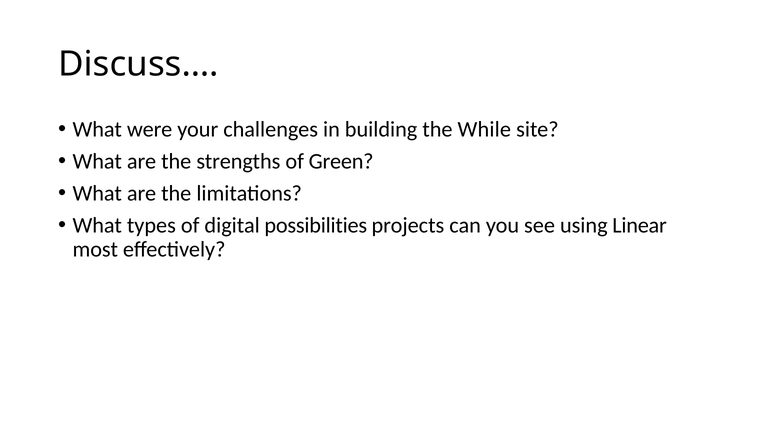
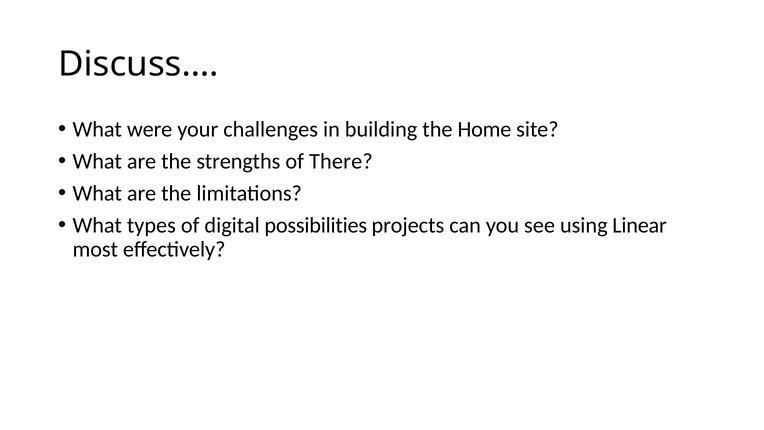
While: While -> Home
Green: Green -> There
